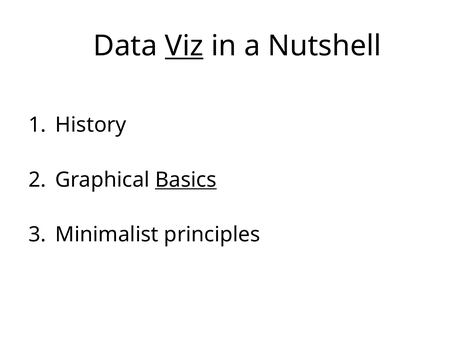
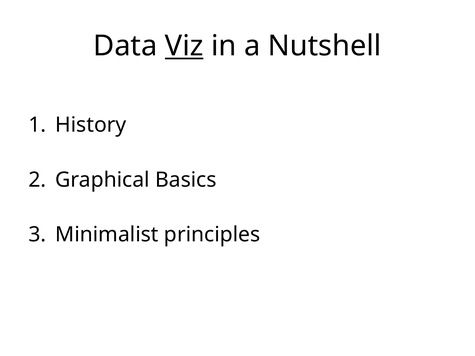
Basics underline: present -> none
